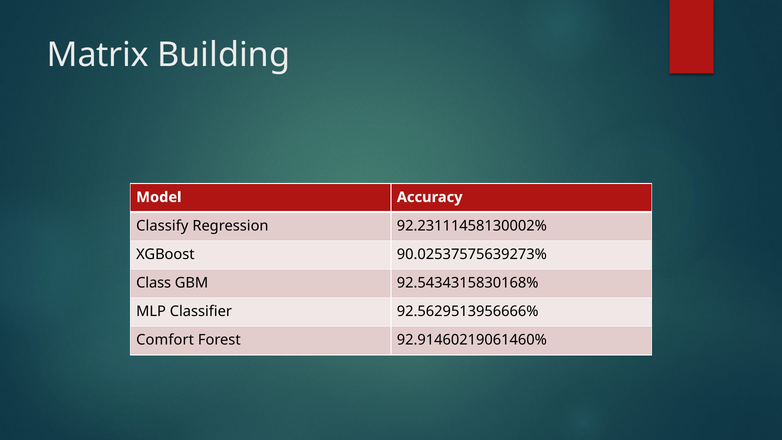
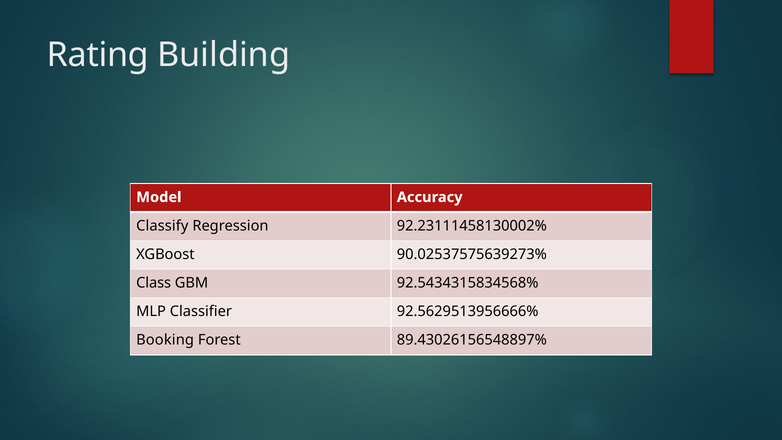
Matrix: Matrix -> Rating
92.5434315830168%: 92.5434315830168% -> 92.5434315834568%
Comfort: Comfort -> Booking
92.91460219061460%: 92.91460219061460% -> 89.43026156548897%
